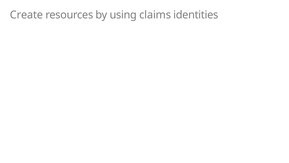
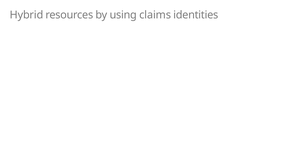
Create: Create -> Hybrid
